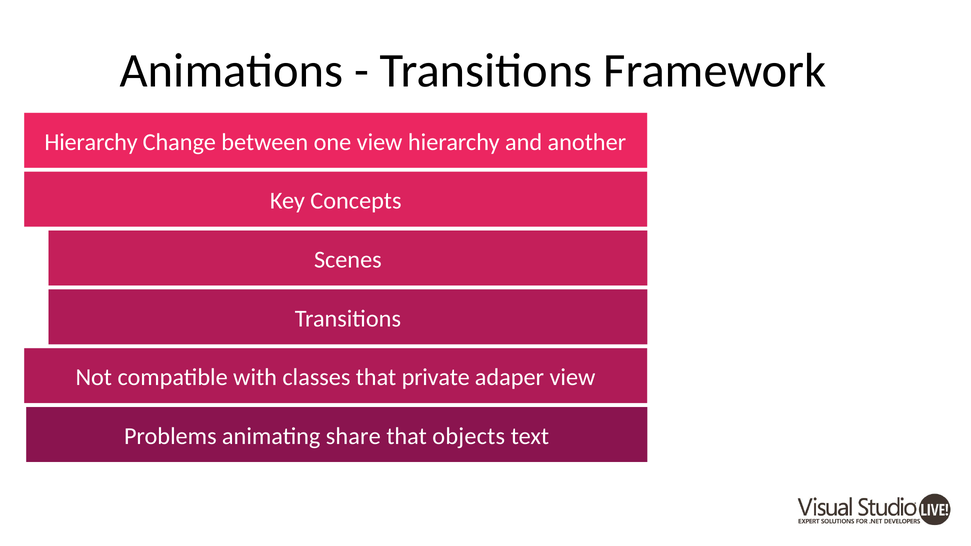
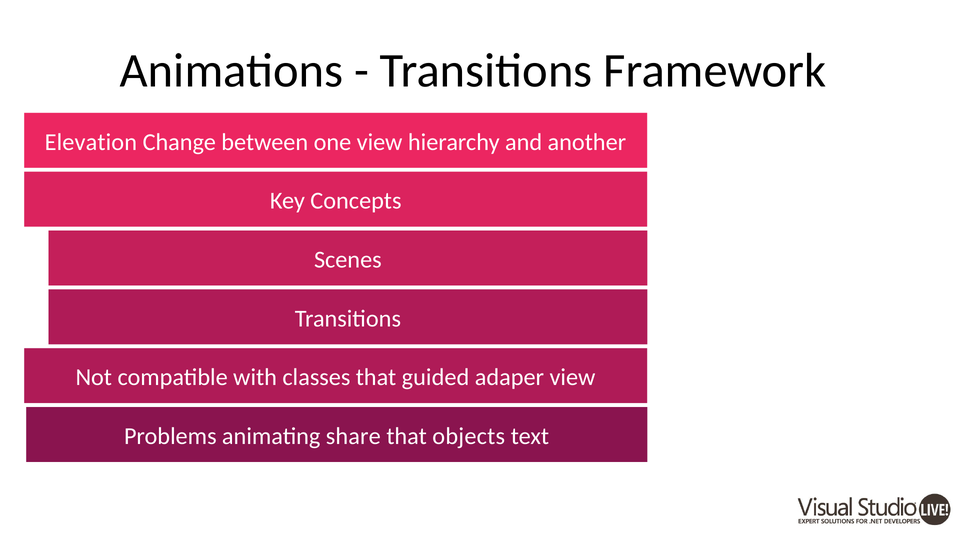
Hierarchy at (91, 142): Hierarchy -> Elevation
private: private -> guided
